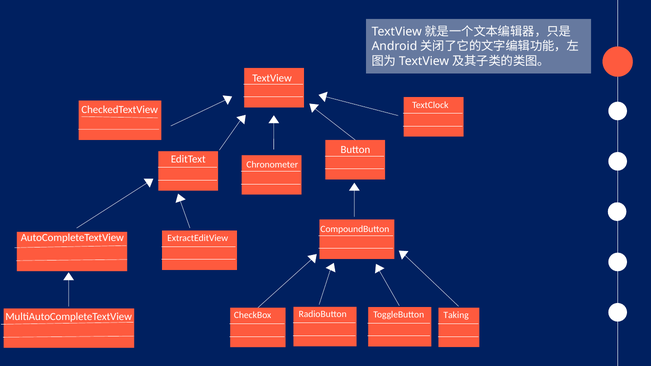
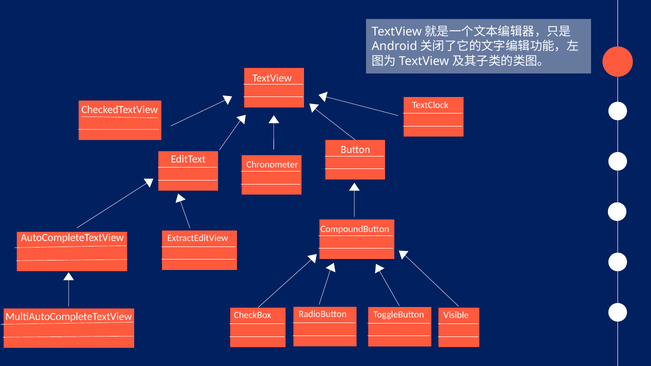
Taking: Taking -> Visible
